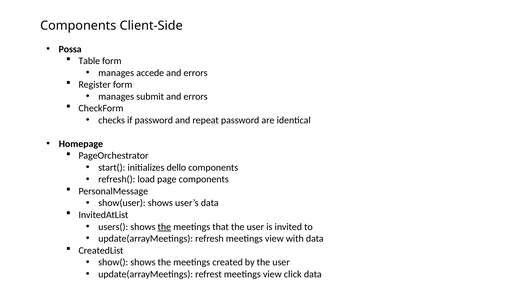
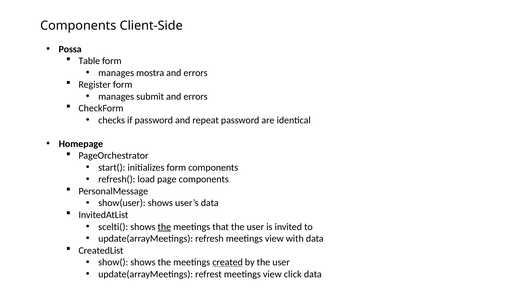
accede: accede -> mostra
initializes dello: dello -> form
users(: users( -> scelti(
created underline: none -> present
